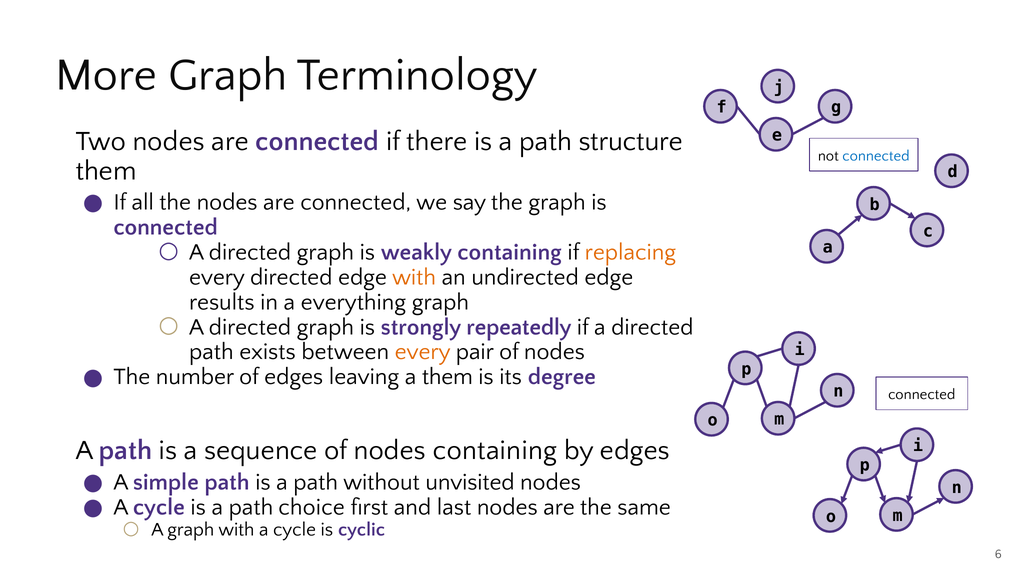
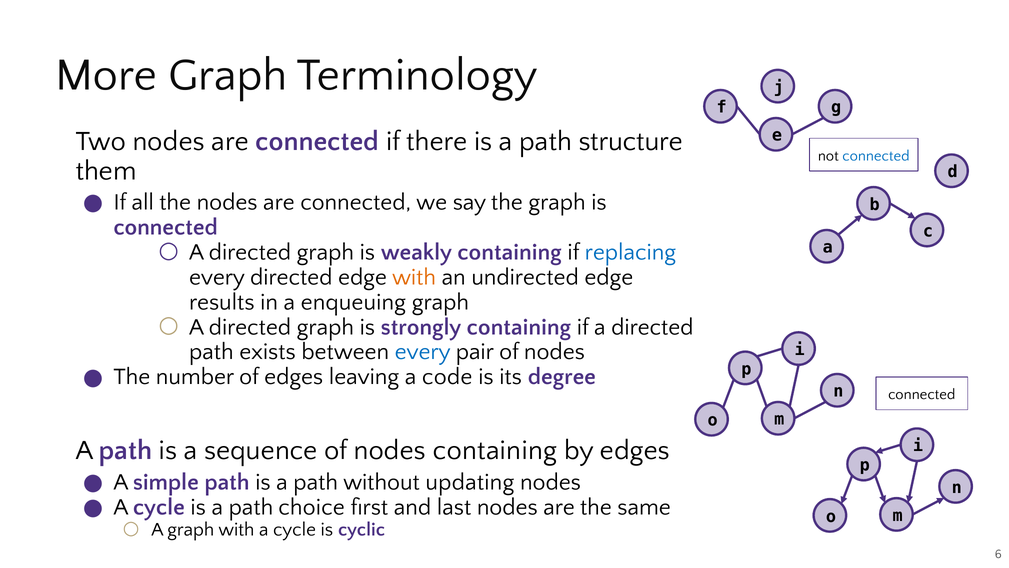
replacing colour: orange -> blue
everything: everything -> enqueuing
strongly repeatedly: repeatedly -> containing
every at (423, 352) colour: orange -> blue
a them: them -> code
unvisited: unvisited -> updating
